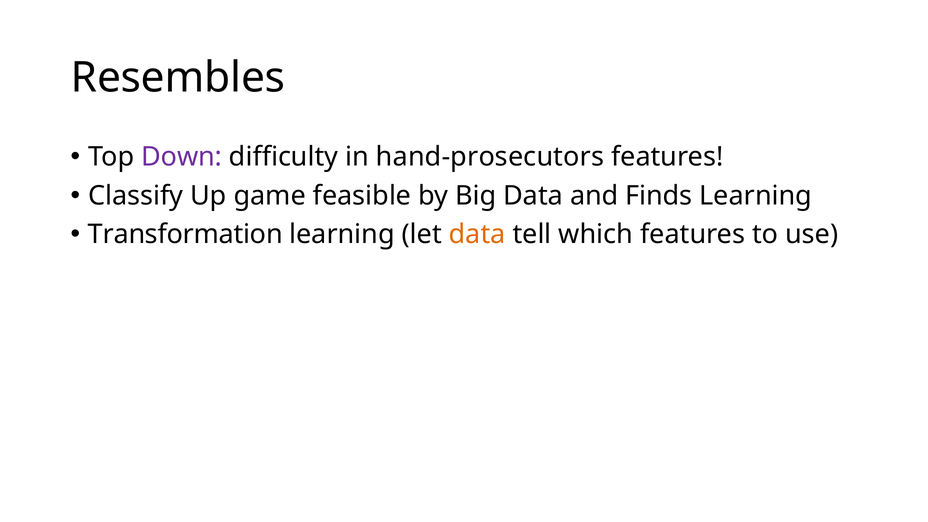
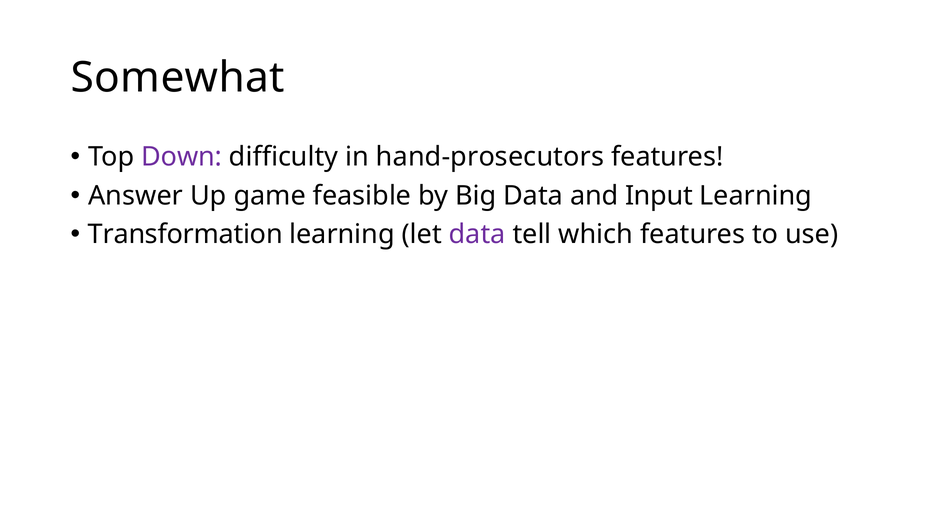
Resembles: Resembles -> Somewhat
Classify: Classify -> Answer
Finds: Finds -> Input
data at (477, 235) colour: orange -> purple
